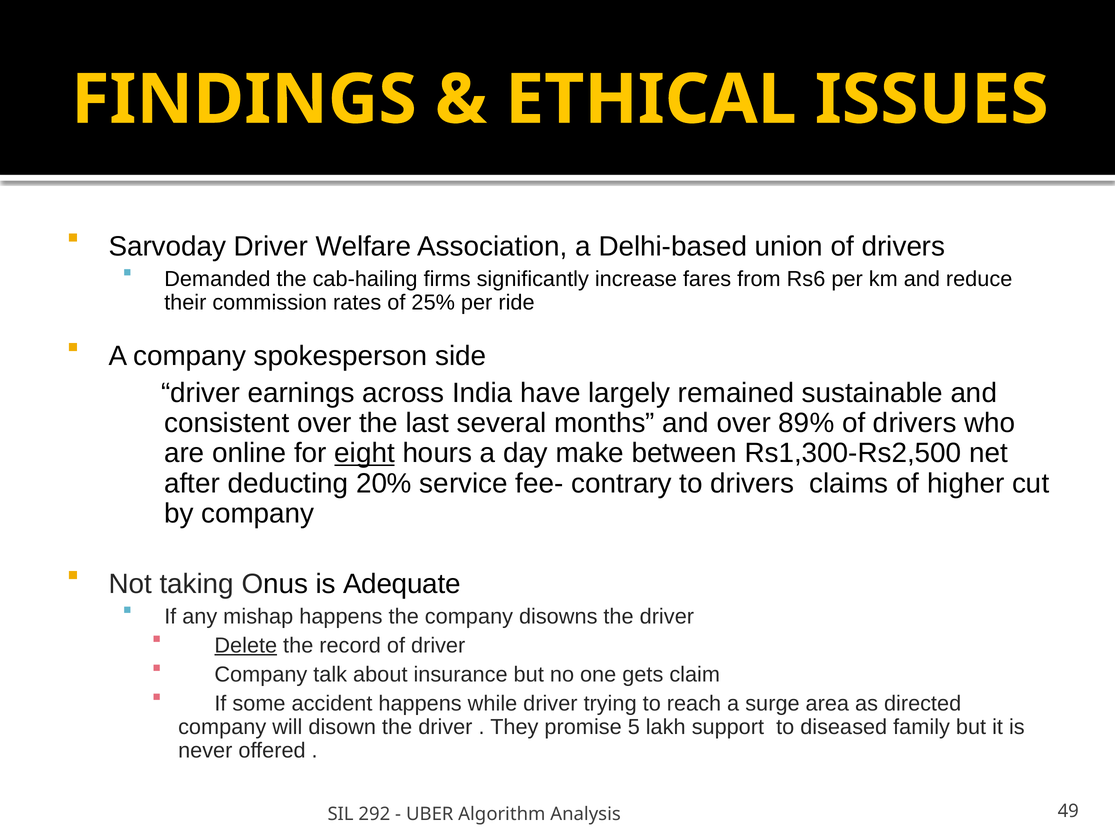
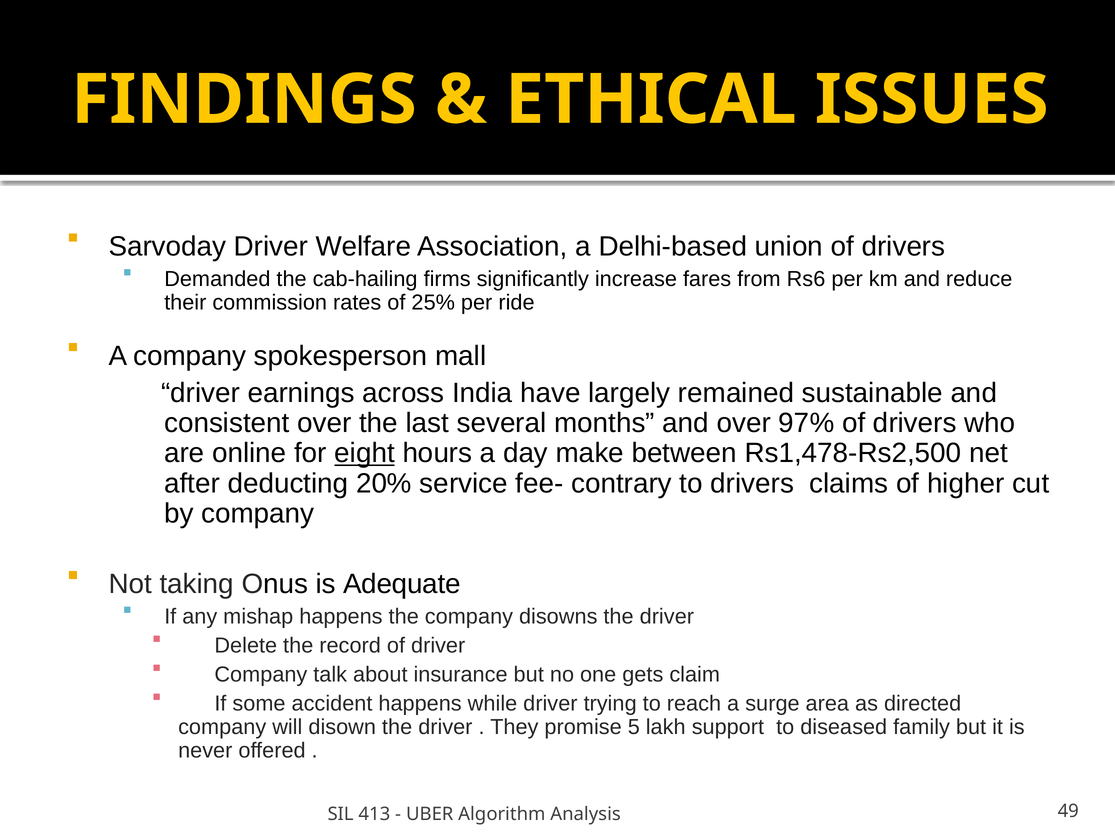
side: side -> mall
89%: 89% -> 97%
Rs1,300-Rs2,500: Rs1,300-Rs2,500 -> Rs1,478-Rs2,500
Delete underline: present -> none
292: 292 -> 413
